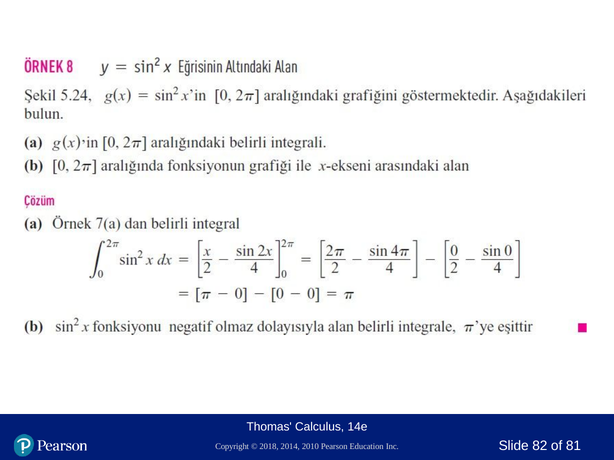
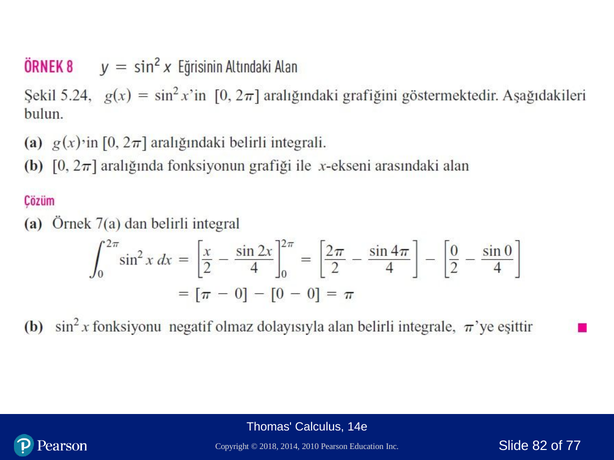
81: 81 -> 77
